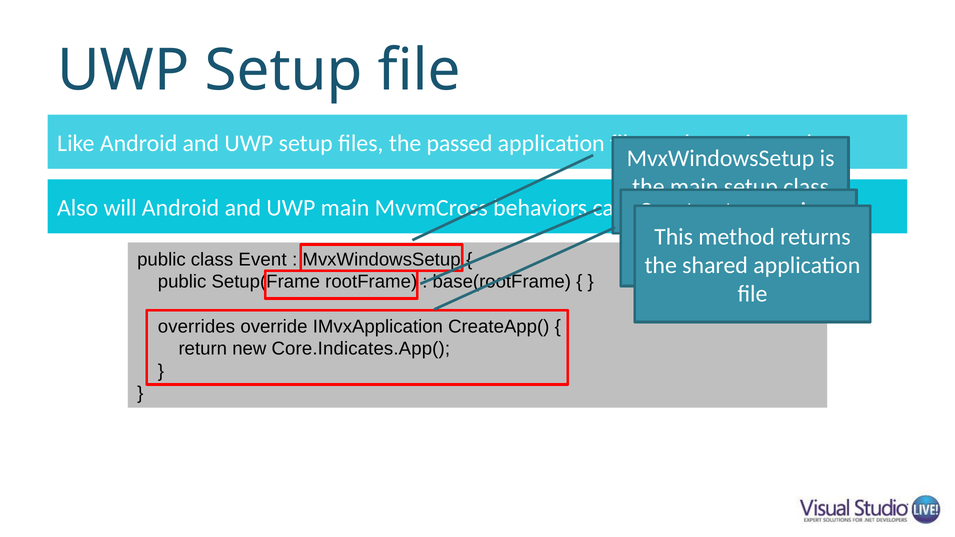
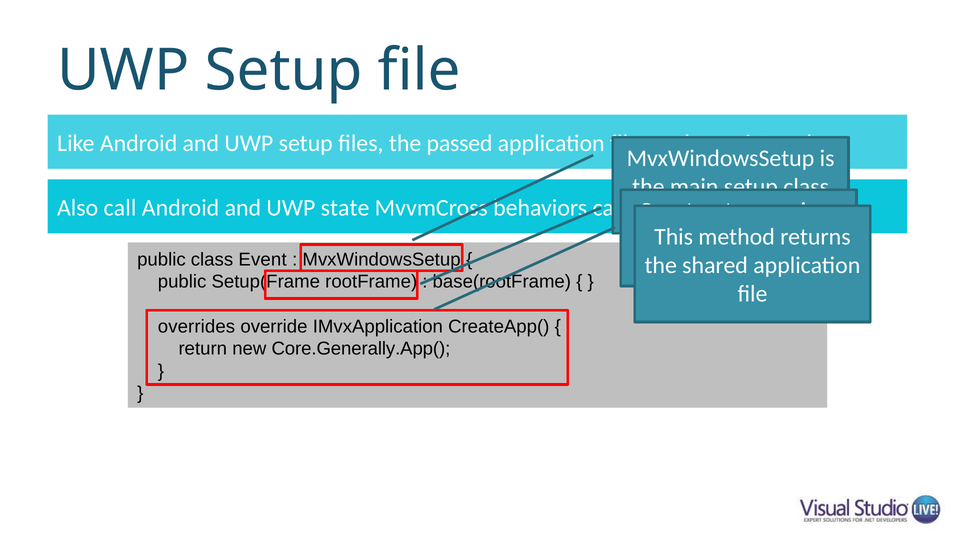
will: will -> call
UWP main: main -> state
Core.Indicates.App(: Core.Indicates.App( -> Core.Generally.App(
